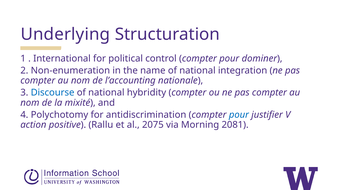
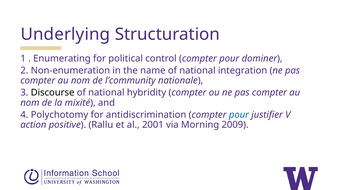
International: International -> Enumerating
l’accounting: l’accounting -> l’community
Discourse colour: blue -> black
2075: 2075 -> 2001
2081: 2081 -> 2009
